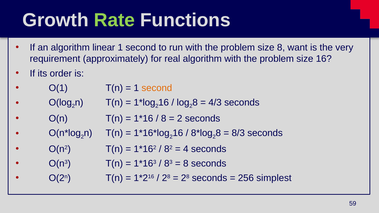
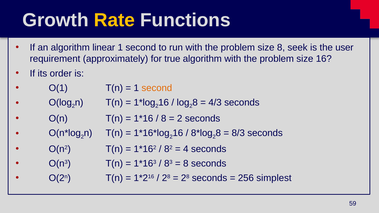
Rate colour: light green -> yellow
want: want -> seek
very: very -> user
real: real -> true
